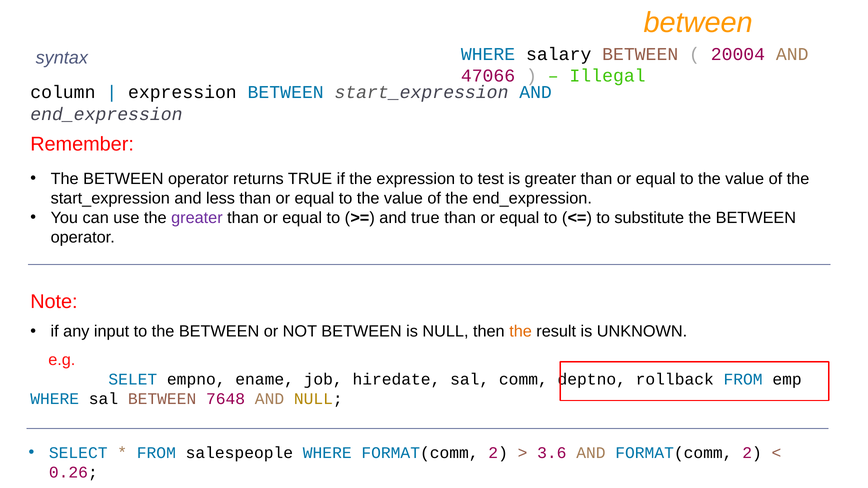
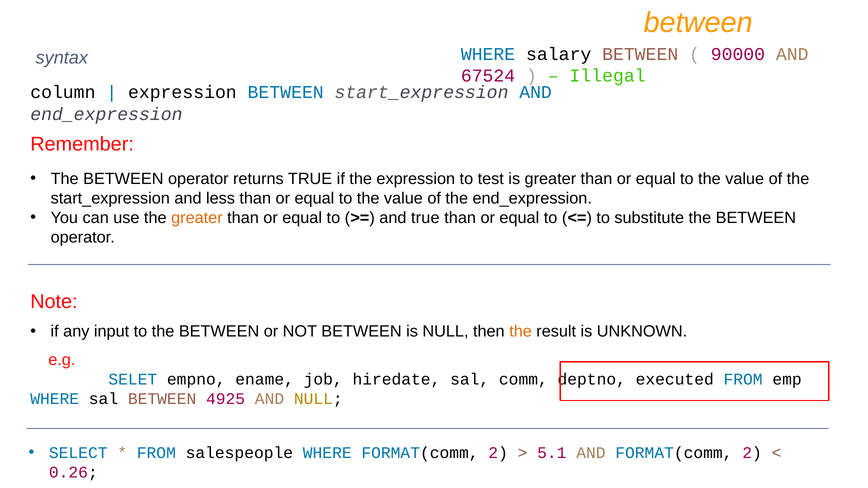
20004: 20004 -> 90000
47066: 47066 -> 67524
greater at (197, 218) colour: purple -> orange
rollback: rollback -> executed
7648: 7648 -> 4925
3.6: 3.6 -> 5.1
